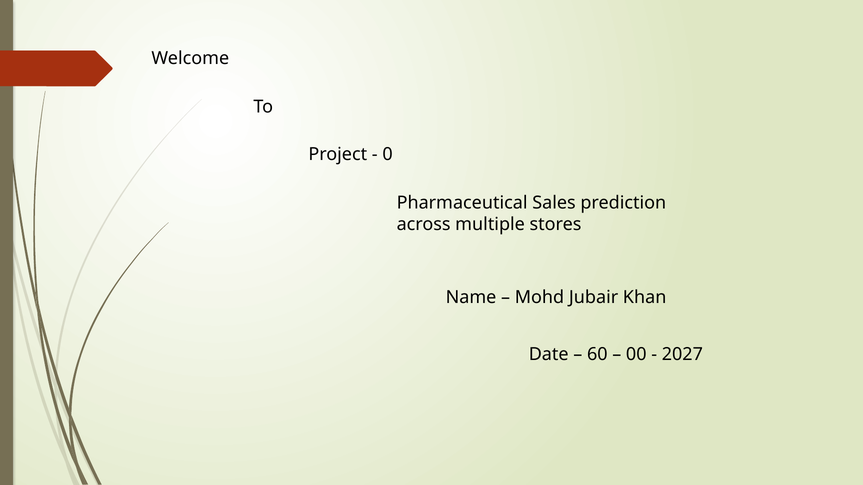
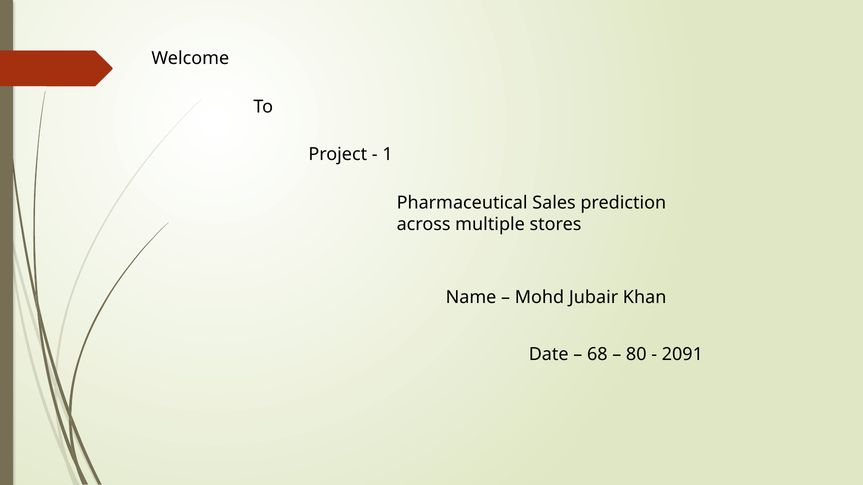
0: 0 -> 1
60: 60 -> 68
00: 00 -> 80
2027: 2027 -> 2091
